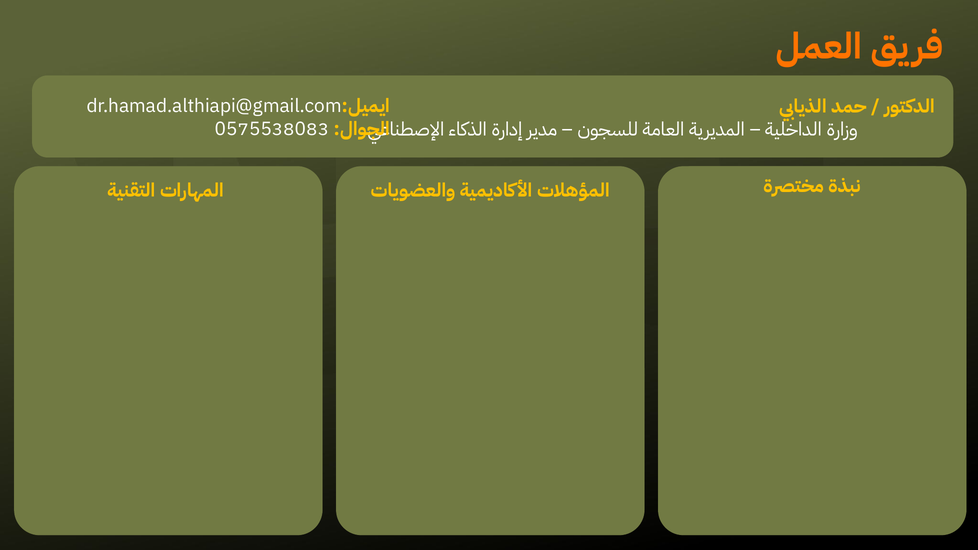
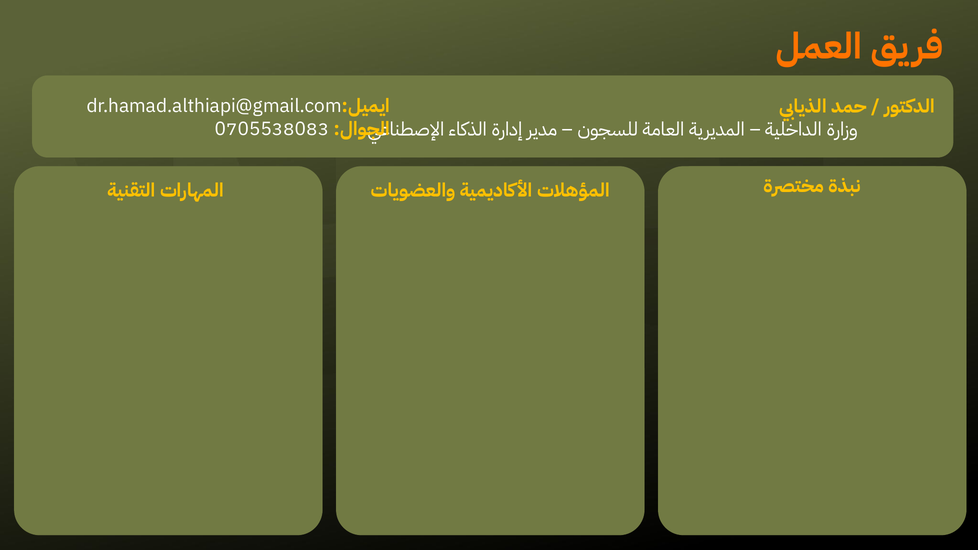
0575538083: 0575538083 -> 0705538083
